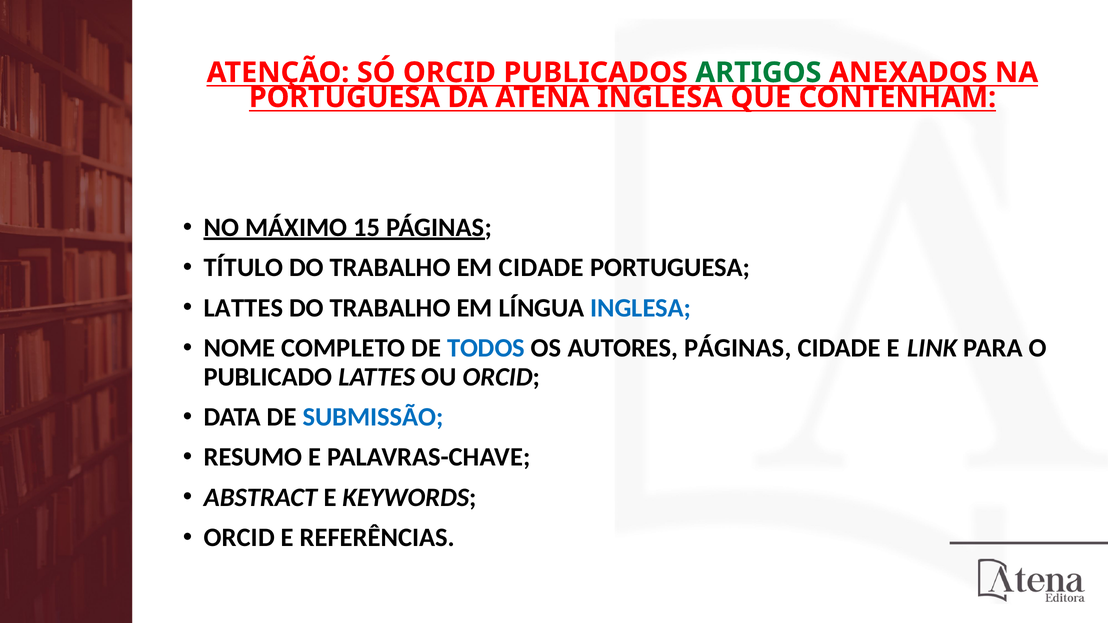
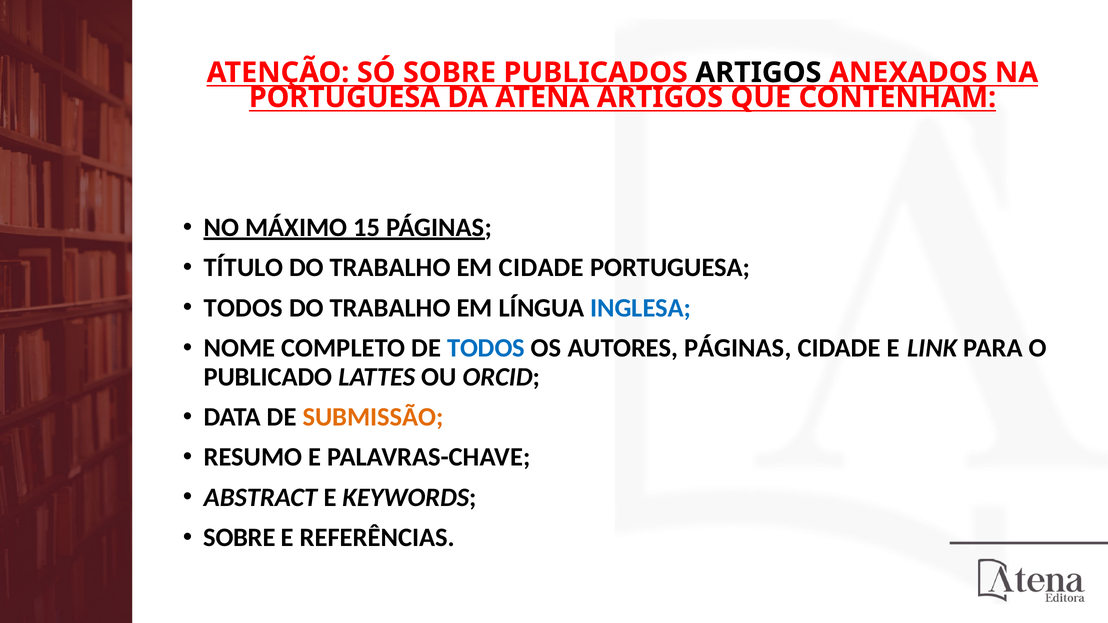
SÓ ORCID: ORCID -> SOBRE
ARTIGOS at (758, 73) colour: green -> black
ATENA INGLESA: INGLESA -> ARTIGOS
LATTES at (243, 308): LATTES -> TODOS
SUBMISSÃO colour: blue -> orange
ORCID at (239, 538): ORCID -> SOBRE
